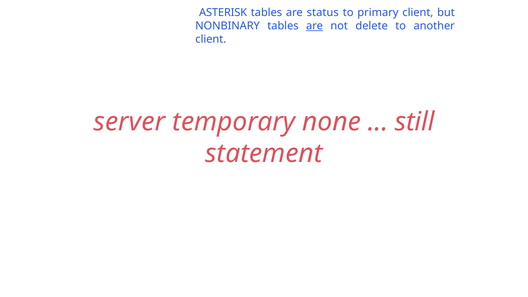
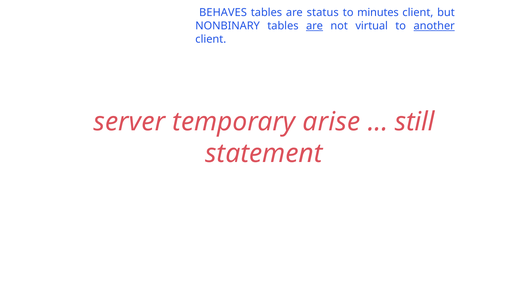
ASTERISK: ASTERISK -> BEHAVES
primary: primary -> minutes
delete: delete -> virtual
another underline: none -> present
none: none -> arise
